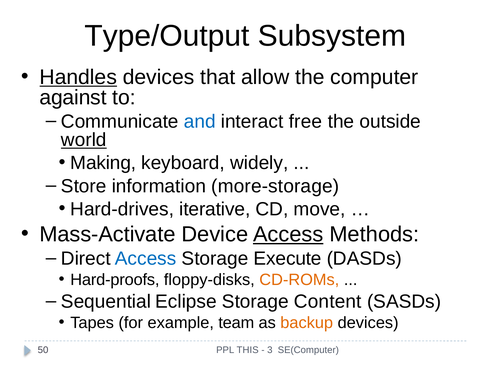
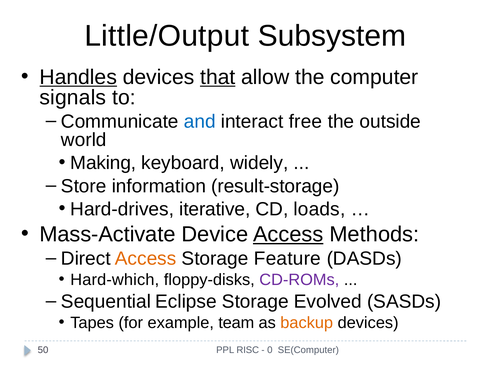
Type/Output: Type/Output -> Little/Output
that underline: none -> present
against: against -> signals
world underline: present -> none
more-storage: more-storage -> result-storage
move: move -> loads
Access at (146, 259) colour: blue -> orange
Execute: Execute -> Feature
Hard-proofs: Hard-proofs -> Hard-which
CD-ROMs colour: orange -> purple
Content: Content -> Evolved
THIS: THIS -> RISC
3: 3 -> 0
